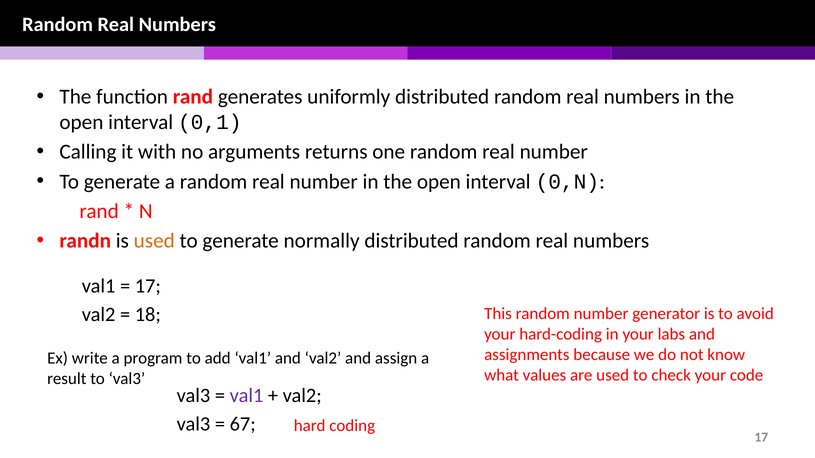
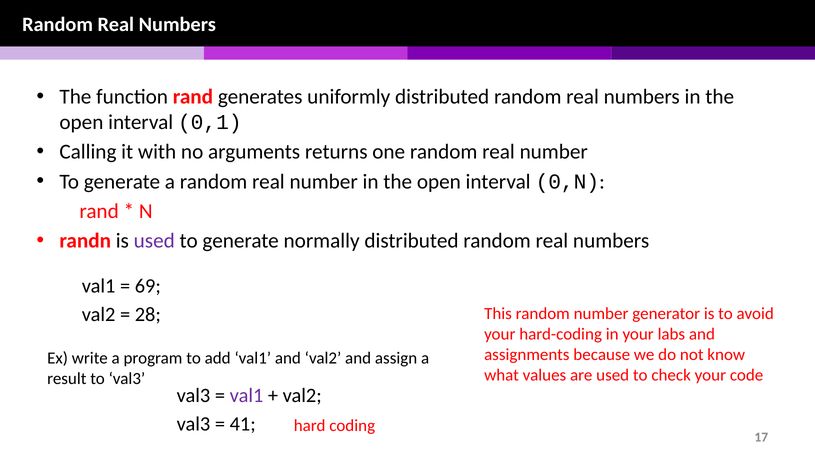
used at (154, 241) colour: orange -> purple
17 at (148, 286): 17 -> 69
18: 18 -> 28
67: 67 -> 41
